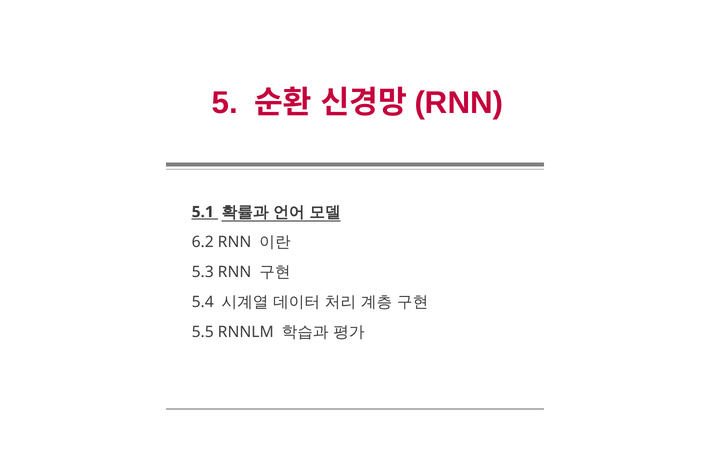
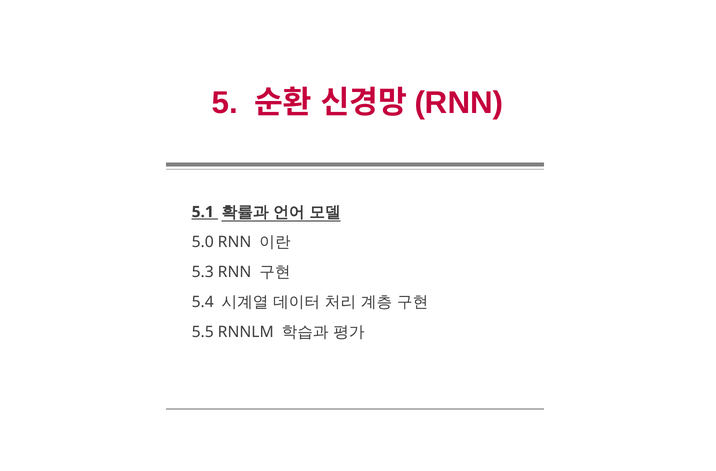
6.2: 6.2 -> 5.0
